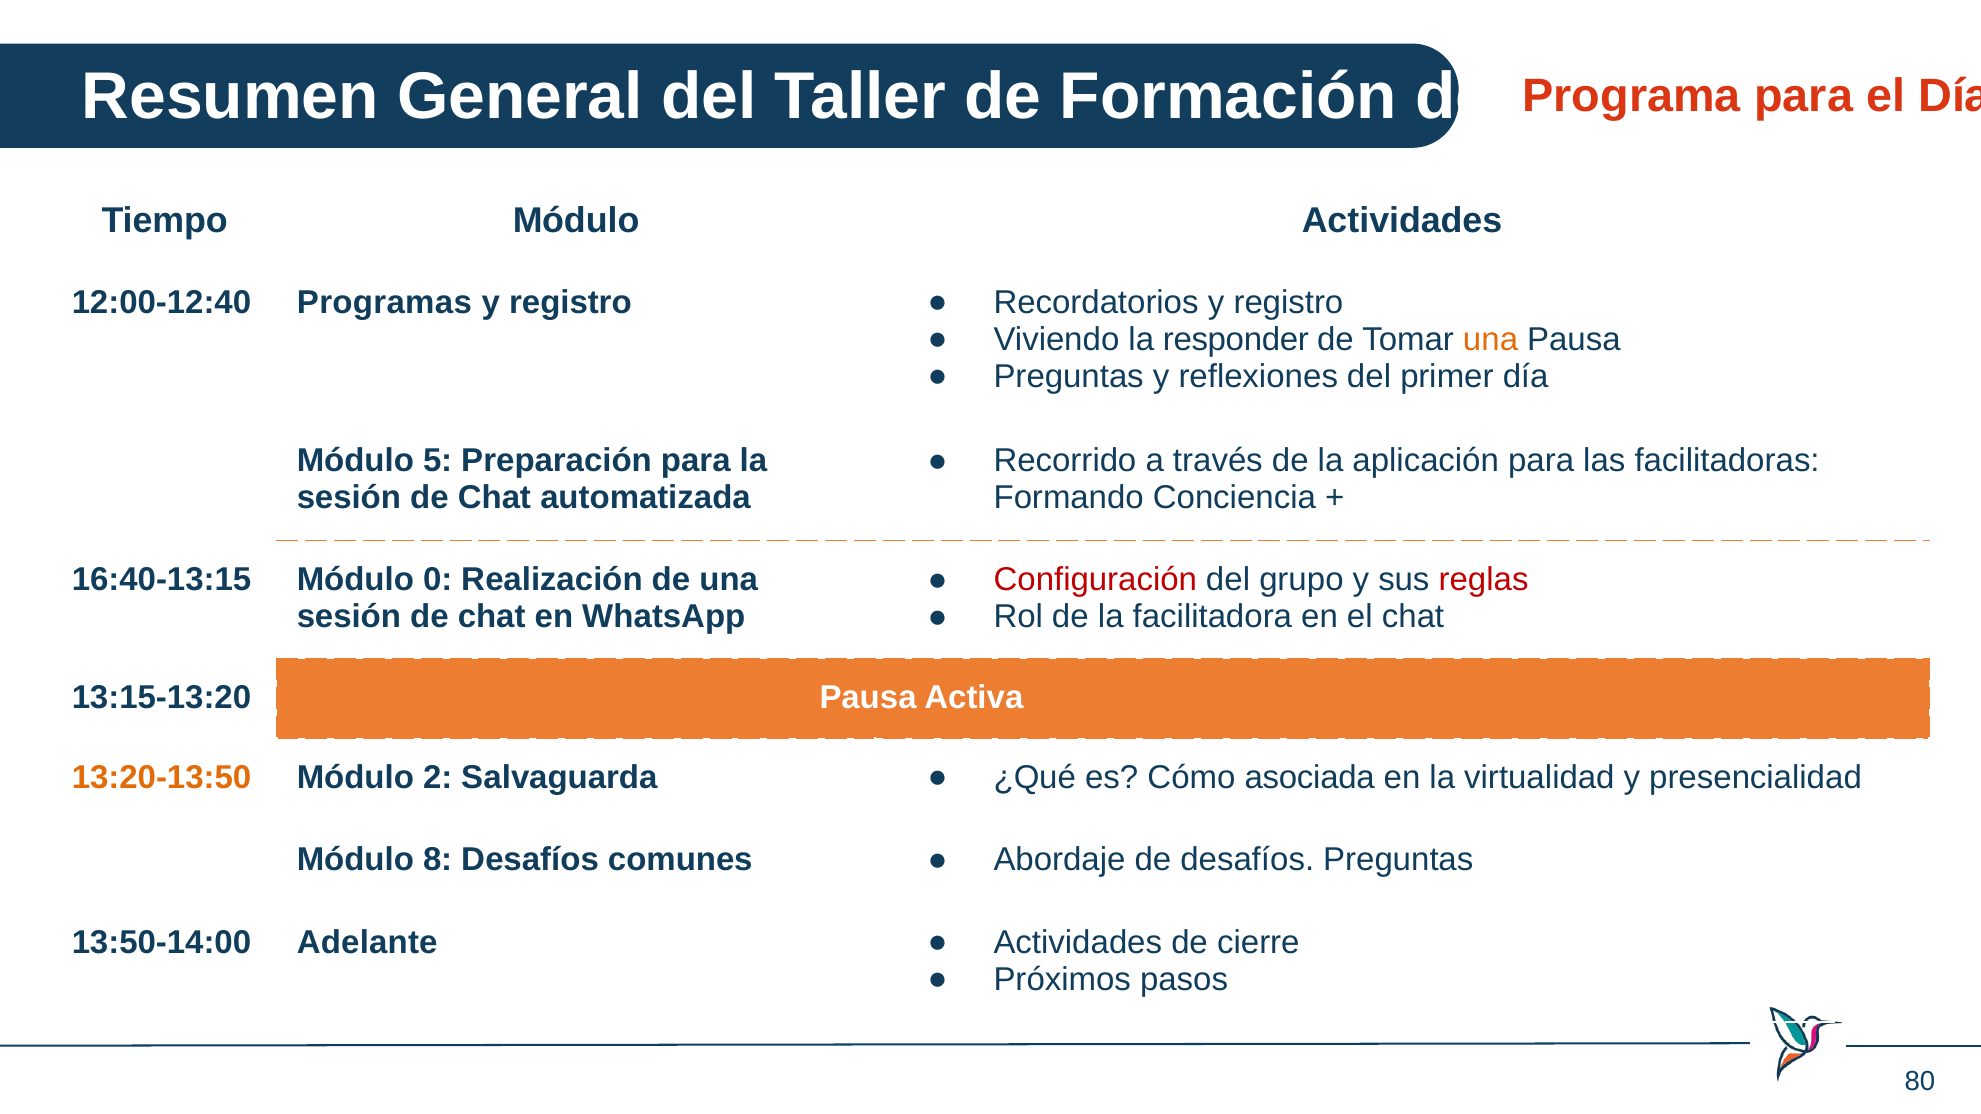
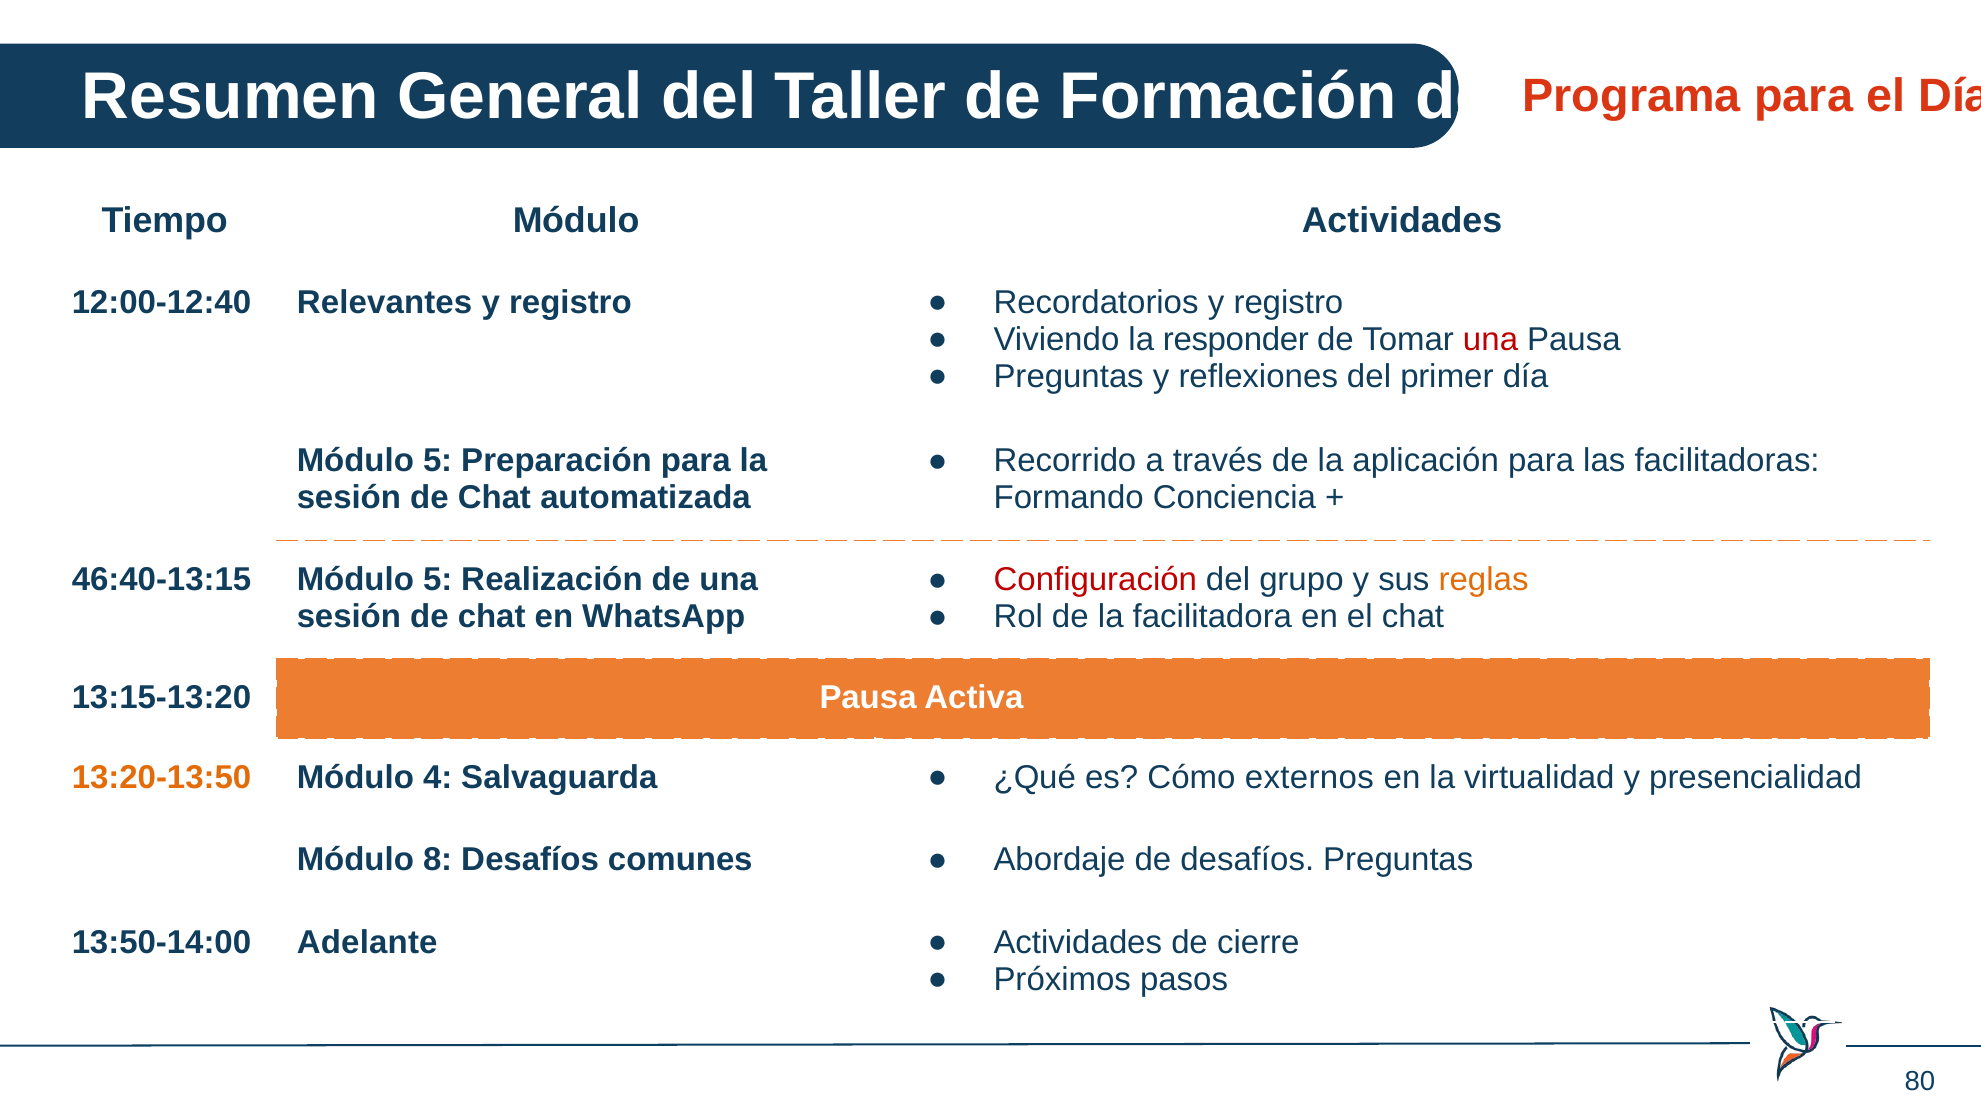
Programas: Programas -> Relevantes
una at (1491, 339) colour: orange -> red
16:40-13:15: 16:40-13:15 -> 46:40-13:15
0 at (438, 580): 0 -> 5
reglas colour: red -> orange
Módulo 2: 2 -> 4
asociada: asociada -> externos
